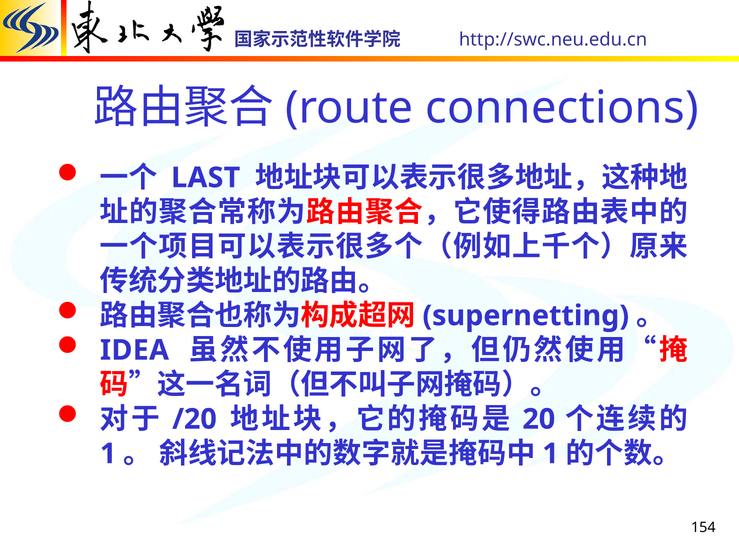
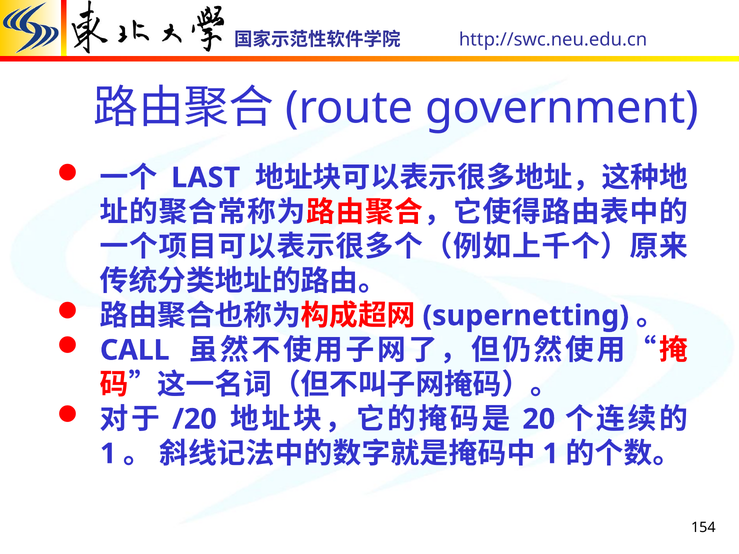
connections: connections -> government
IDEA: IDEA -> CALL
